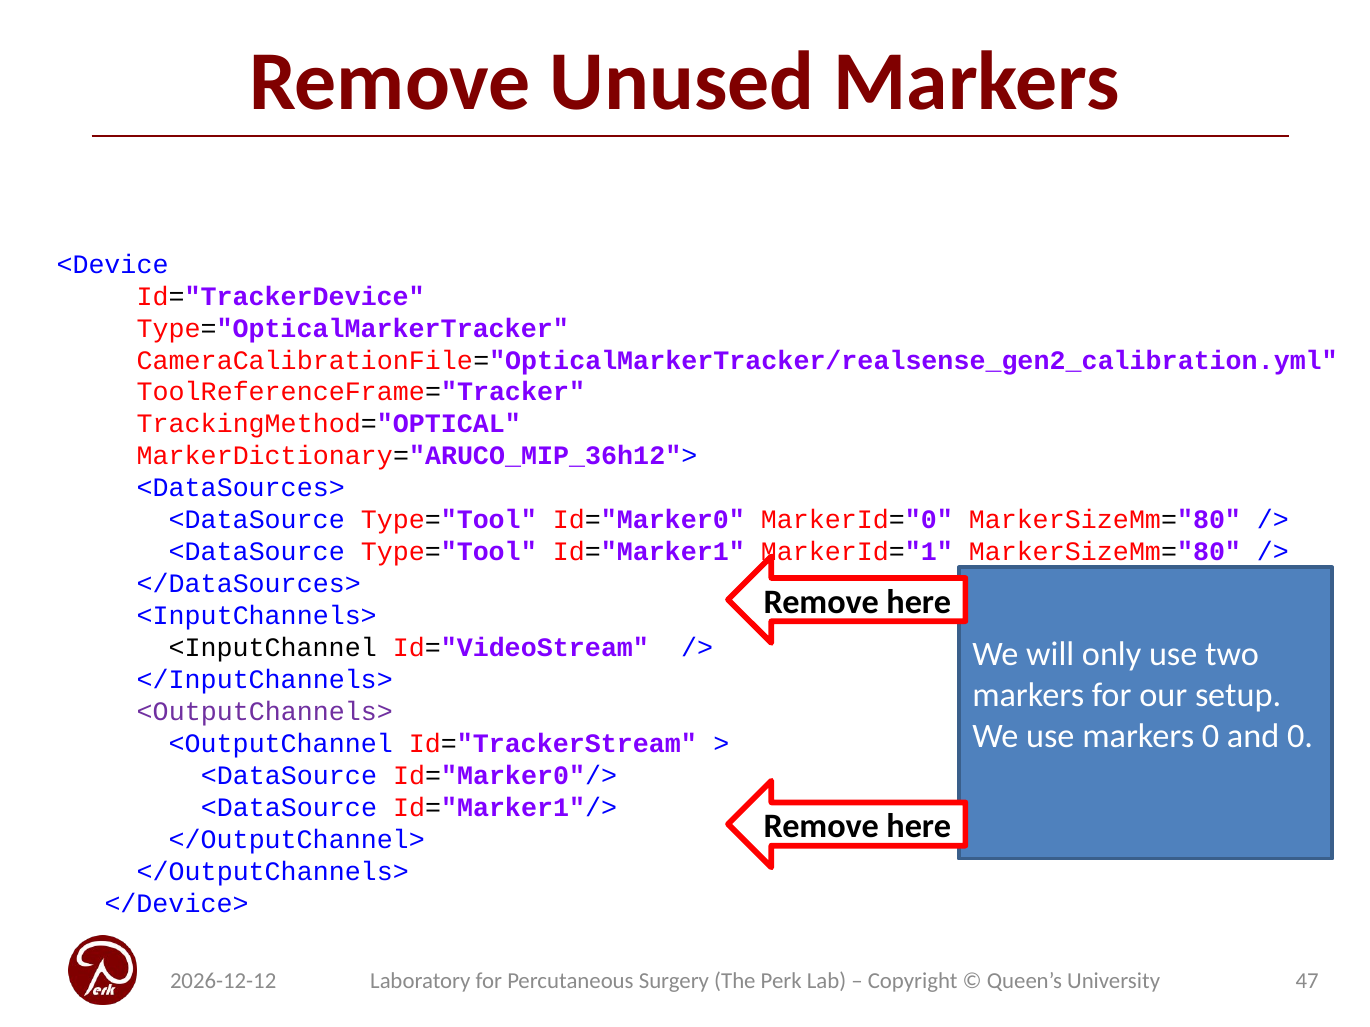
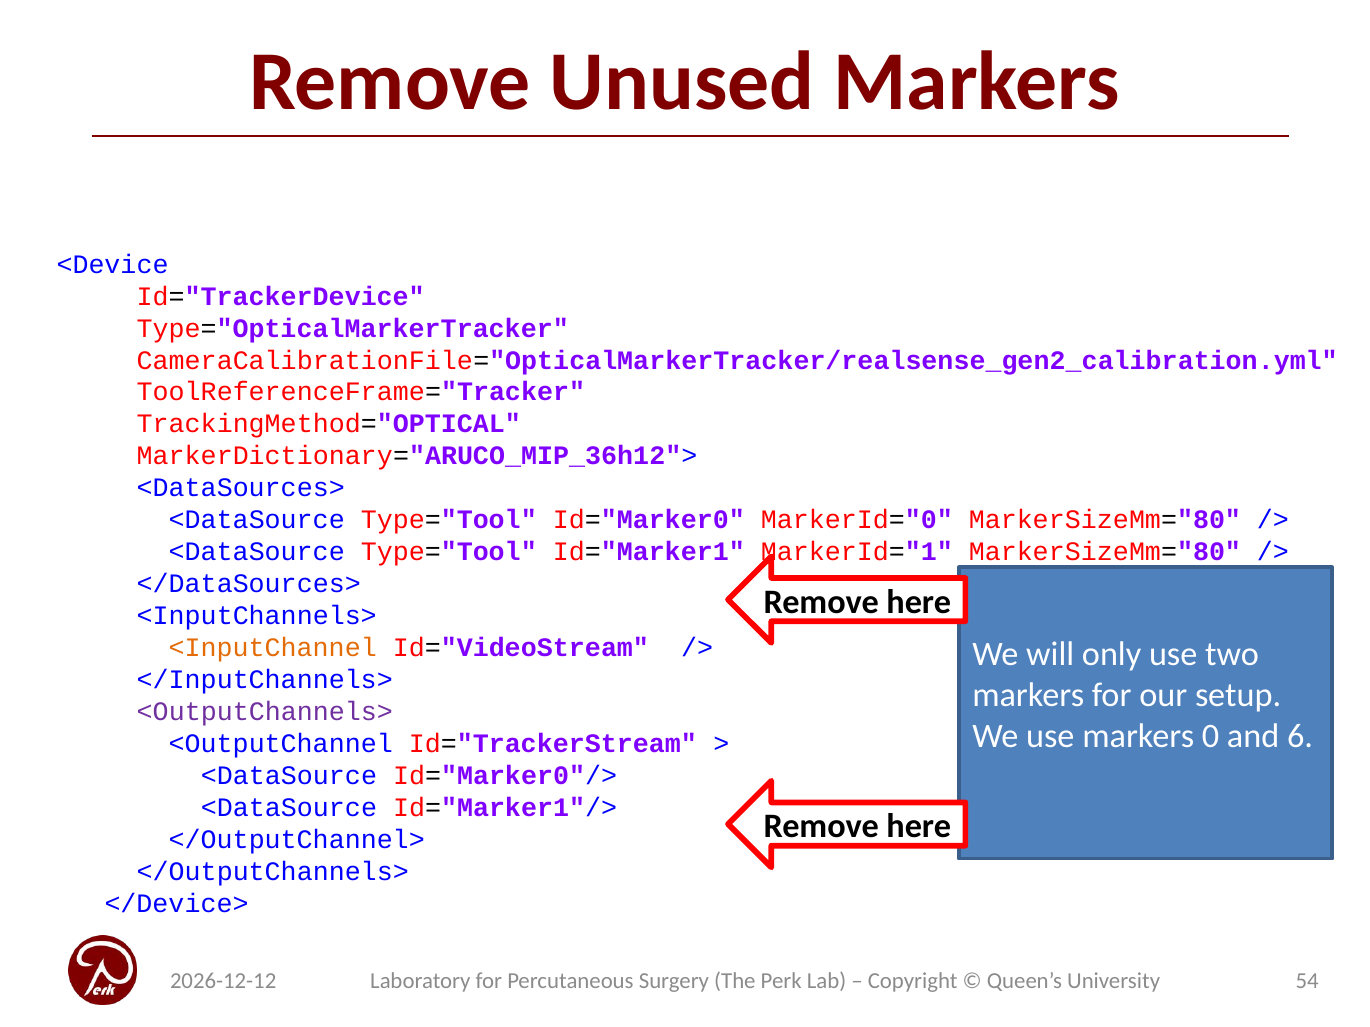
<InputChannel colour: black -> orange
and 0: 0 -> 6
47: 47 -> 54
